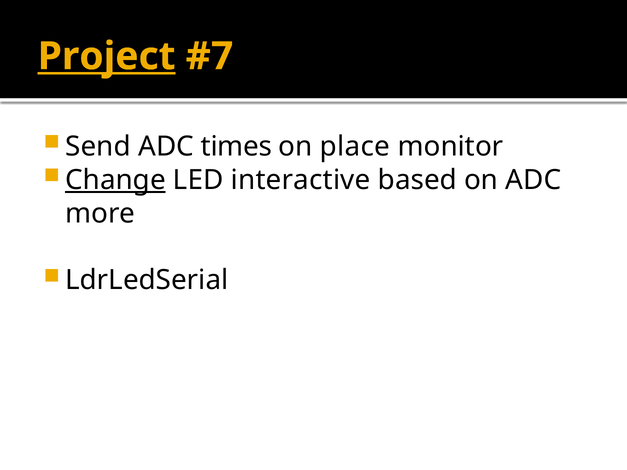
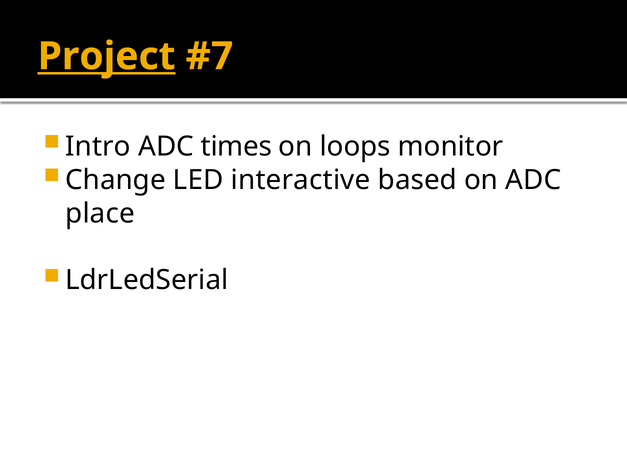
Send: Send -> Intro
place: place -> loops
Change underline: present -> none
more: more -> place
